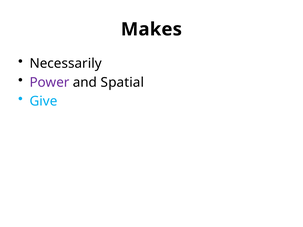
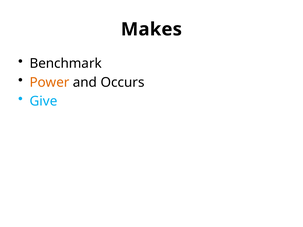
Necessarily: Necessarily -> Benchmark
Power colour: purple -> orange
Spatial: Spatial -> Occurs
